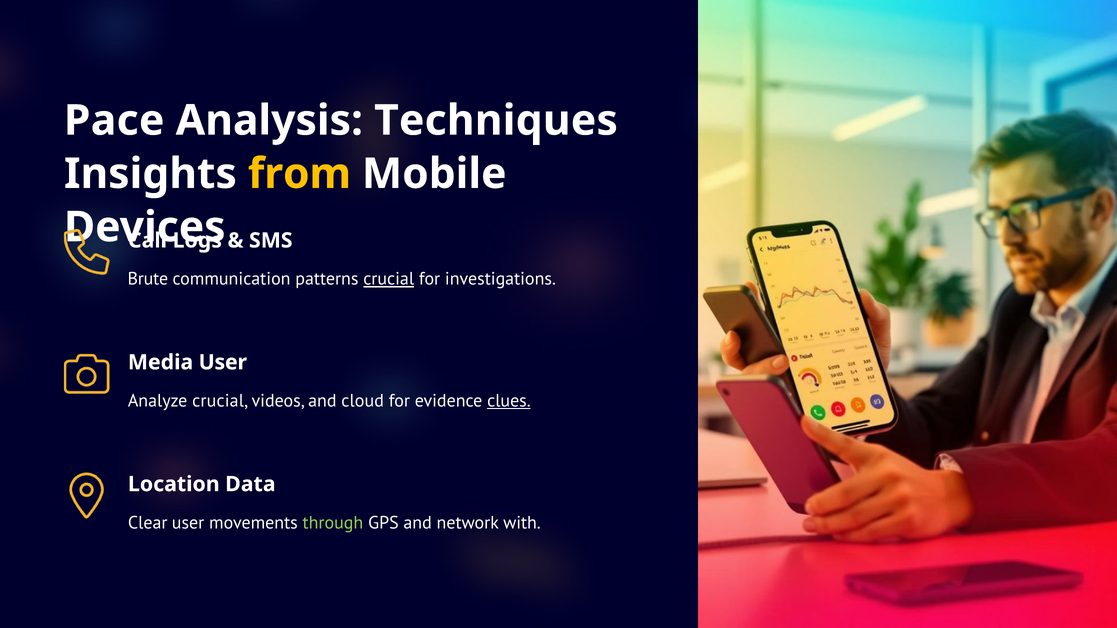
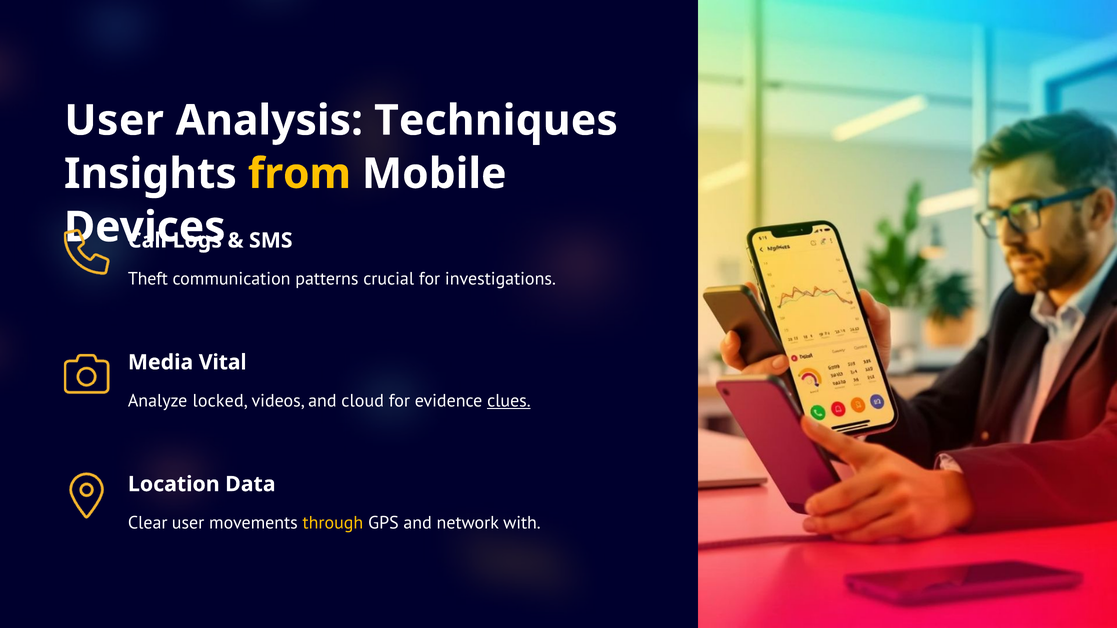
Pace at (114, 121): Pace -> User
Brute: Brute -> Theft
crucial at (389, 279) underline: present -> none
Media User: User -> Vital
Analyze crucial: crucial -> locked
through colour: light green -> yellow
